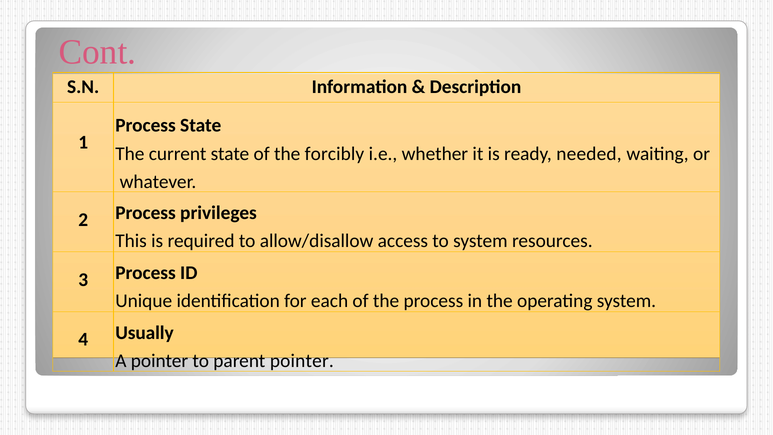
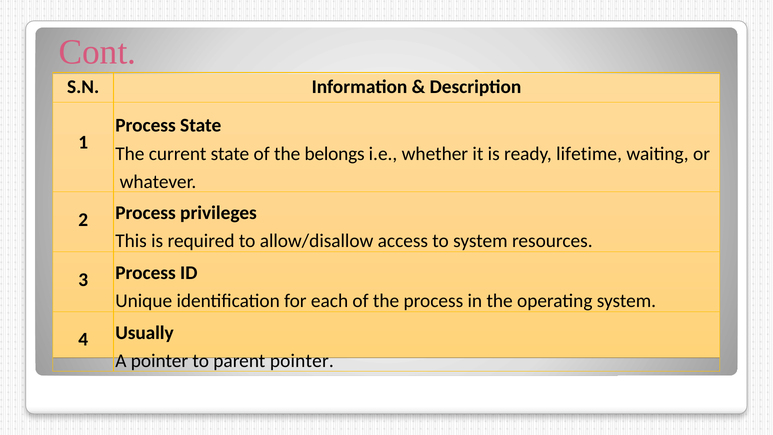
forcibly: forcibly -> belongs
needed: needed -> lifetime
